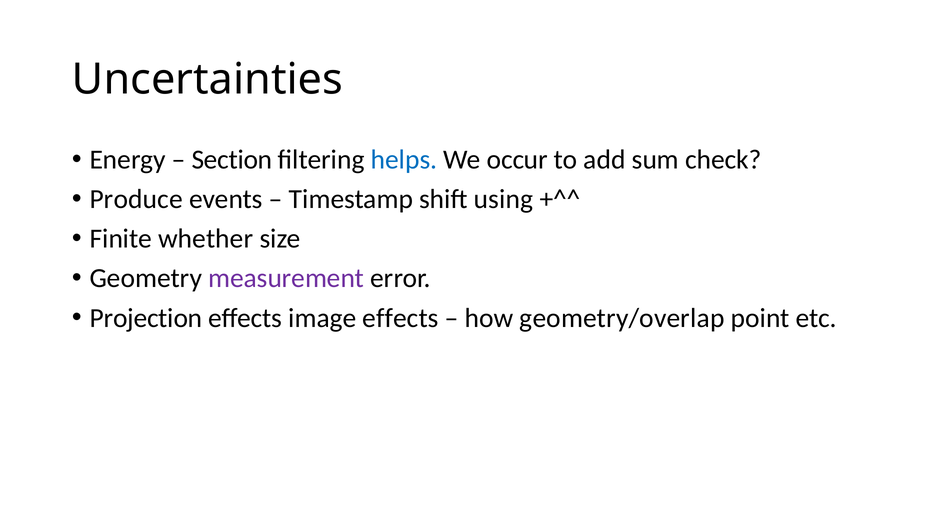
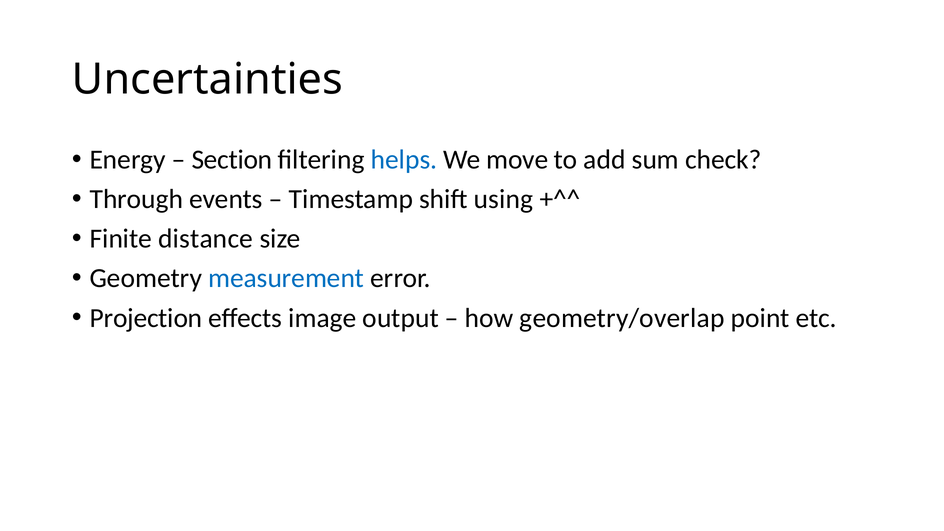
occur: occur -> move
Produce: Produce -> Through
whether: whether -> distance
measurement colour: purple -> blue
image effects: effects -> output
